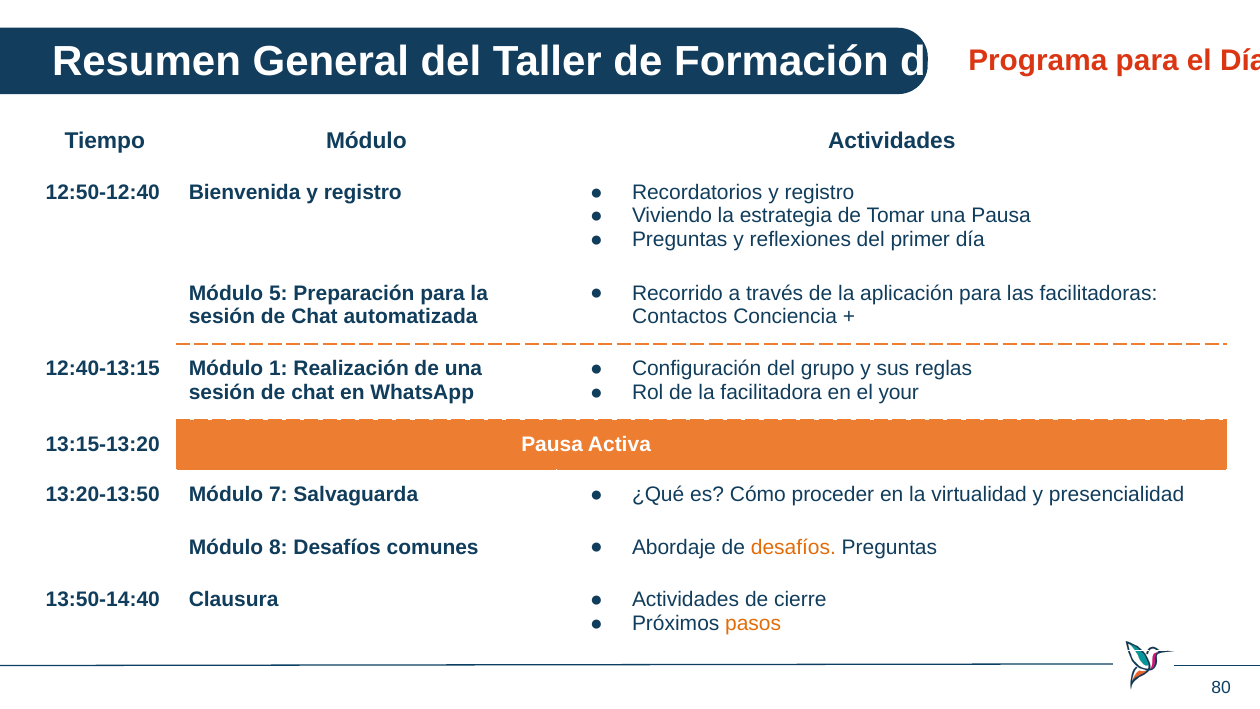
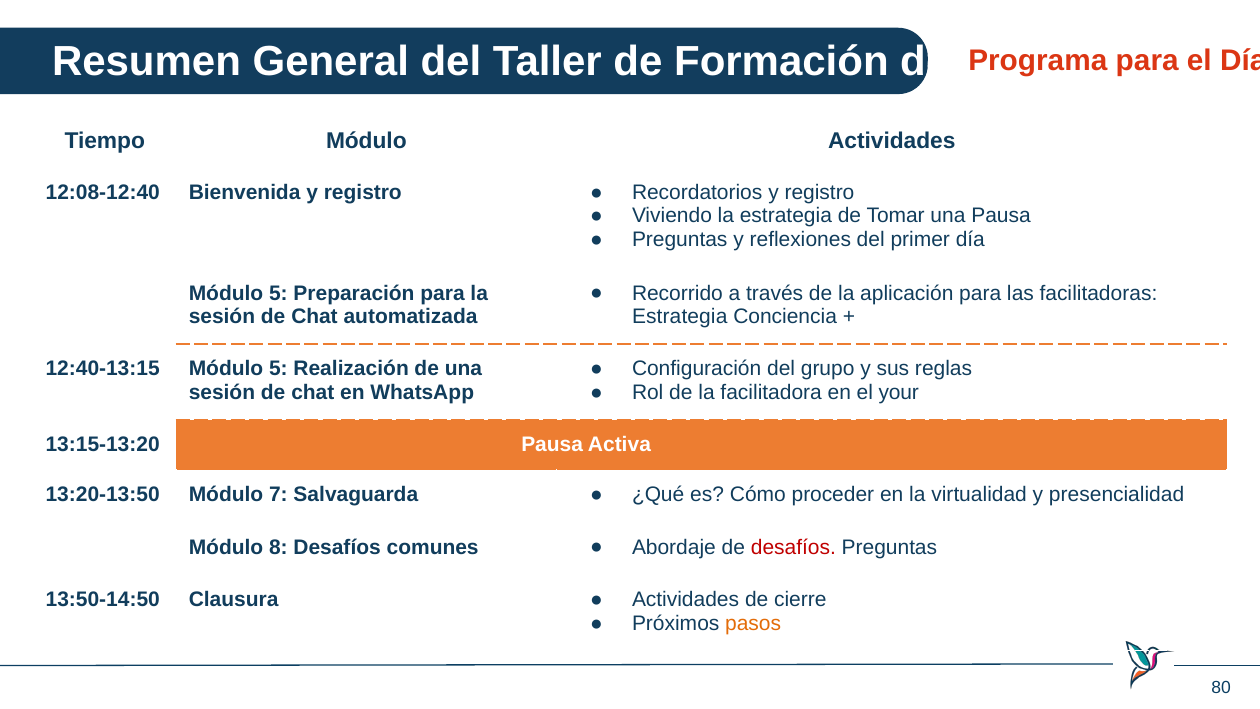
12:50-12:40: 12:50-12:40 -> 12:08-12:40
Contactos at (680, 317): Contactos -> Estrategia
12:40-13:15 Módulo 1: 1 -> 5
desafíos at (793, 547) colour: orange -> red
13:50-14:40: 13:50-14:40 -> 13:50-14:50
